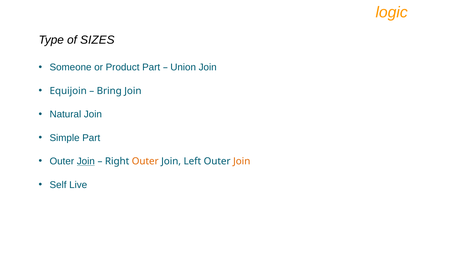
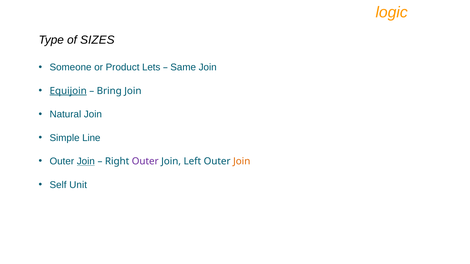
Product Part: Part -> Lets
Union: Union -> Same
Equijoin underline: none -> present
Simple Part: Part -> Line
Outer at (145, 162) colour: orange -> purple
Live: Live -> Unit
